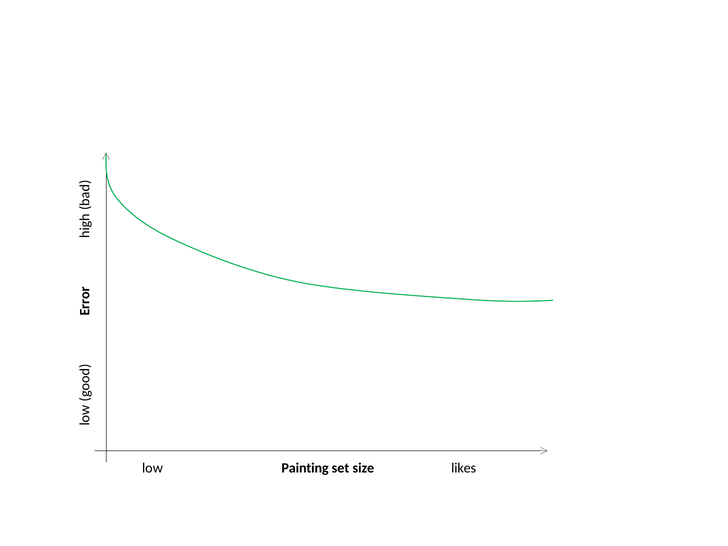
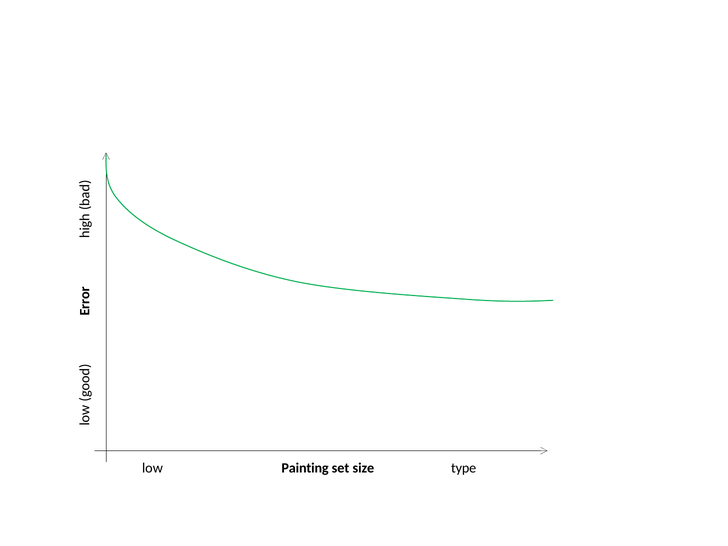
likes: likes -> type
